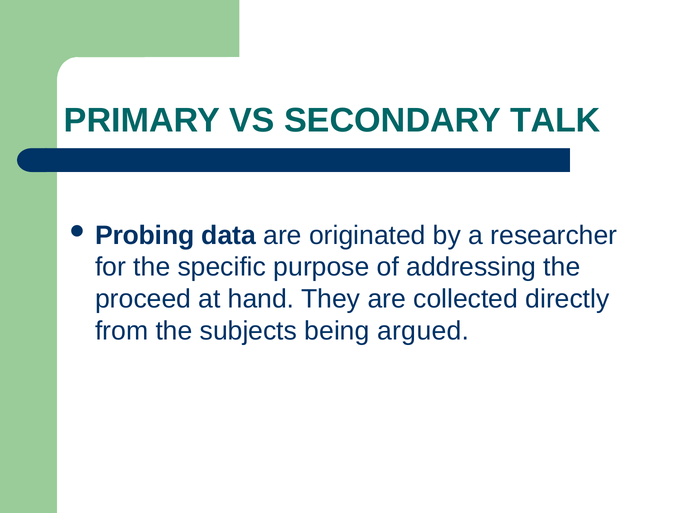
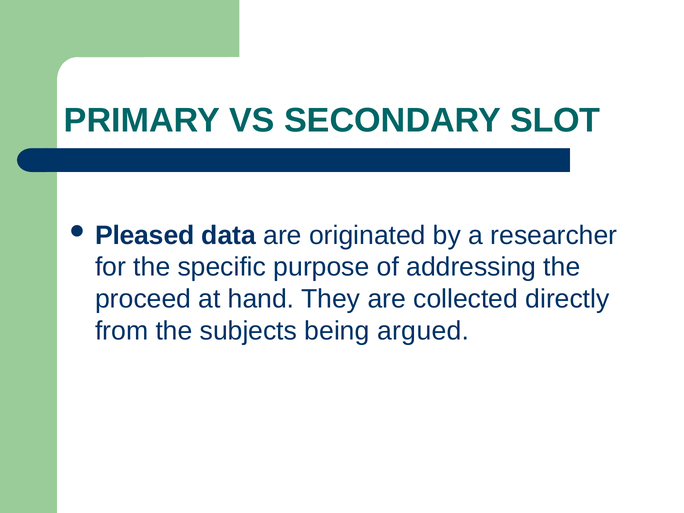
TALK: TALK -> SLOT
Probing: Probing -> Pleased
